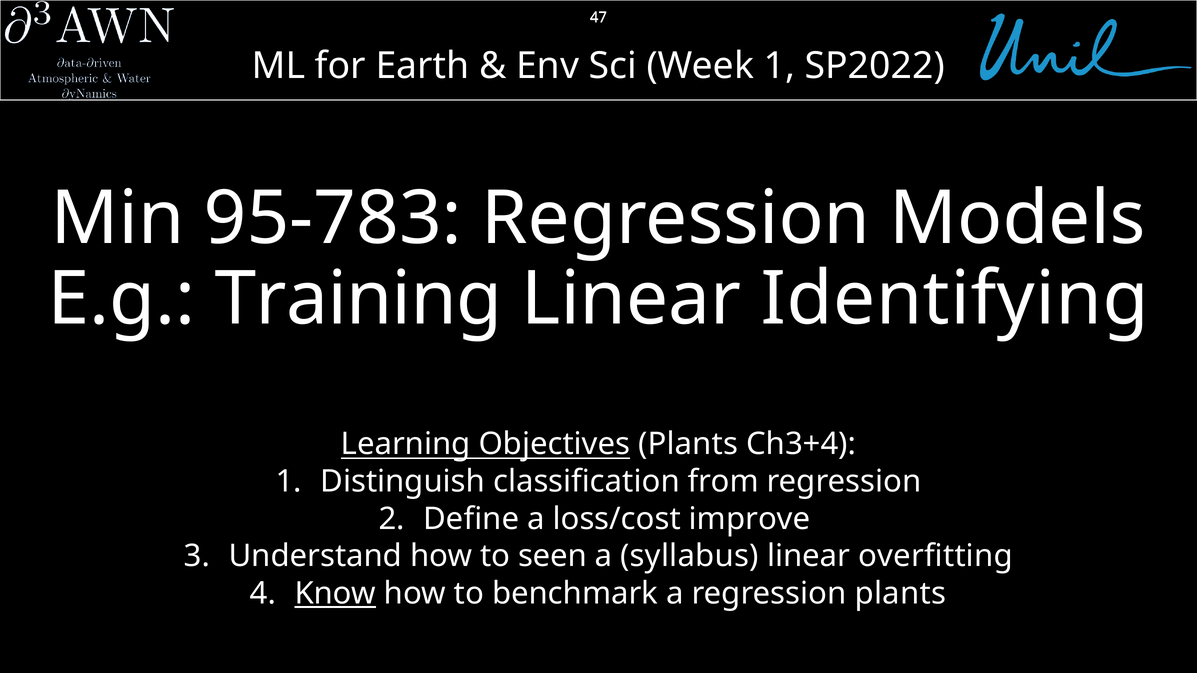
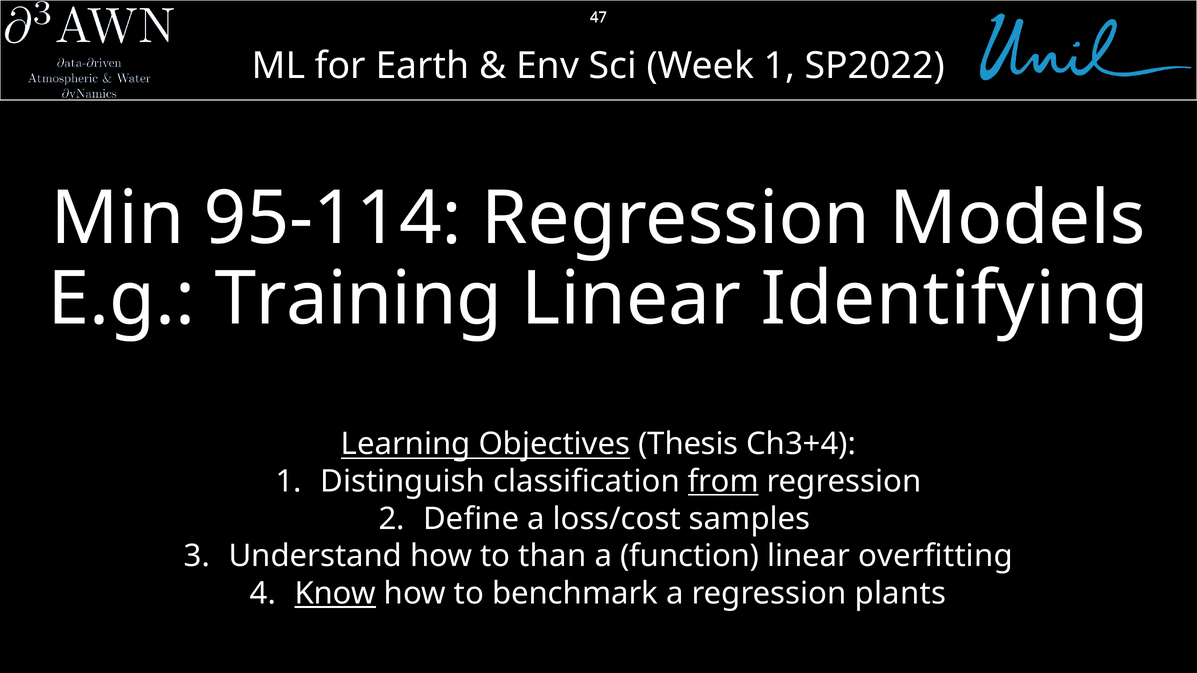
95-783: 95-783 -> 95-114
Objectives Plants: Plants -> Thesis
from underline: none -> present
improve: improve -> samples
seen: seen -> than
syllabus: syllabus -> function
